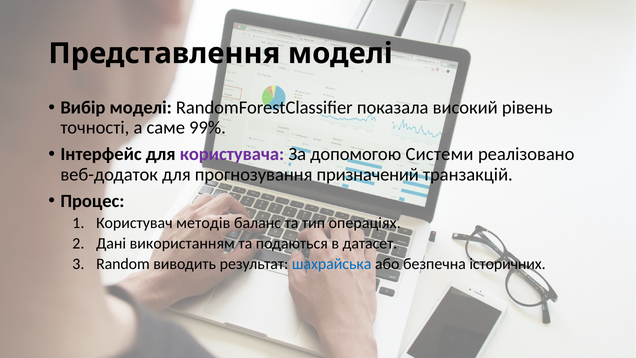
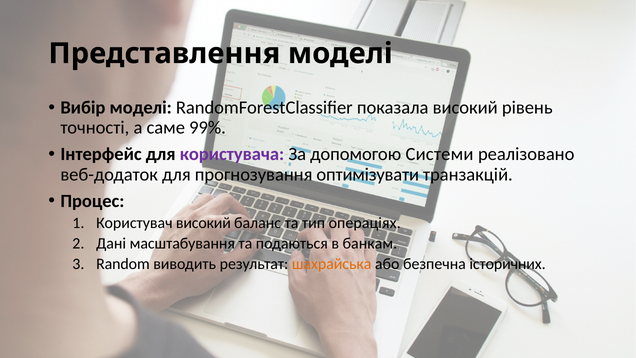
призначений: призначений -> оптимізувати
Користувач методів: методів -> високий
використанням: використанням -> масштабування
датасет: датасет -> банкам
шахрайська colour: blue -> orange
